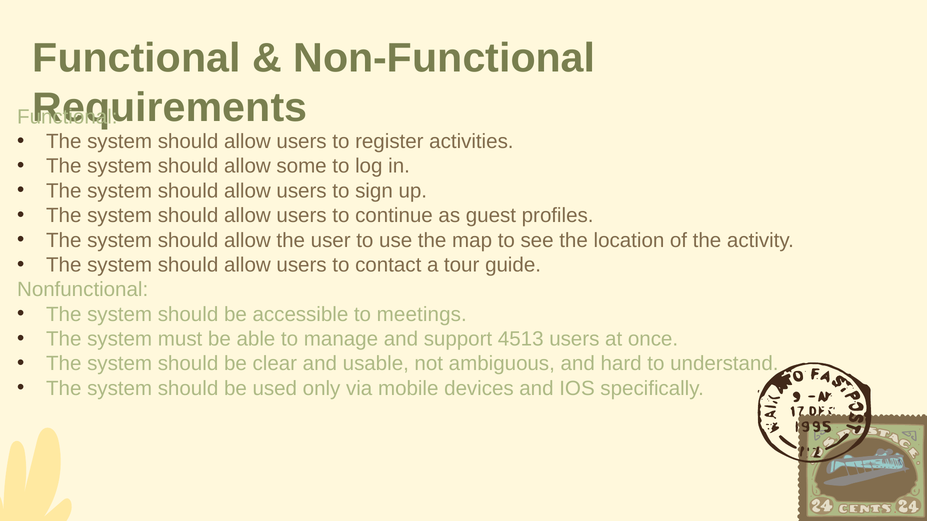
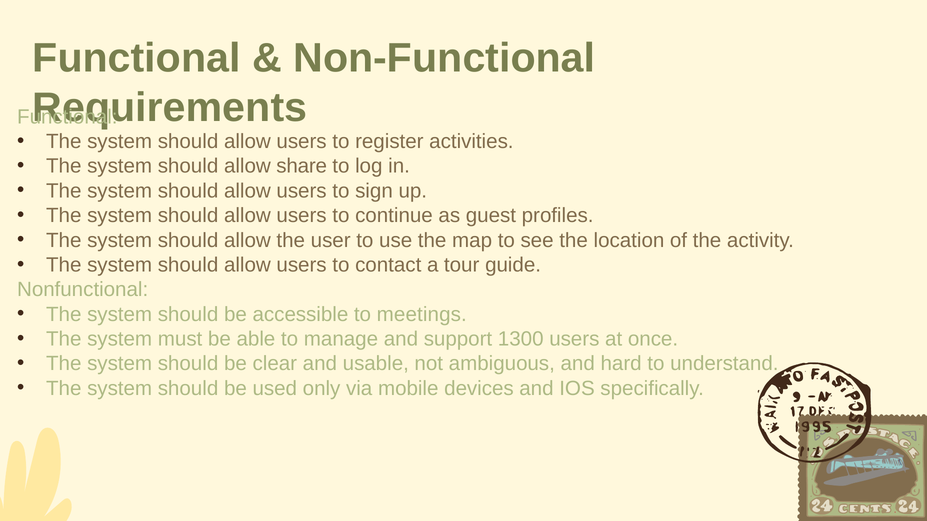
some: some -> share
4513: 4513 -> 1300
